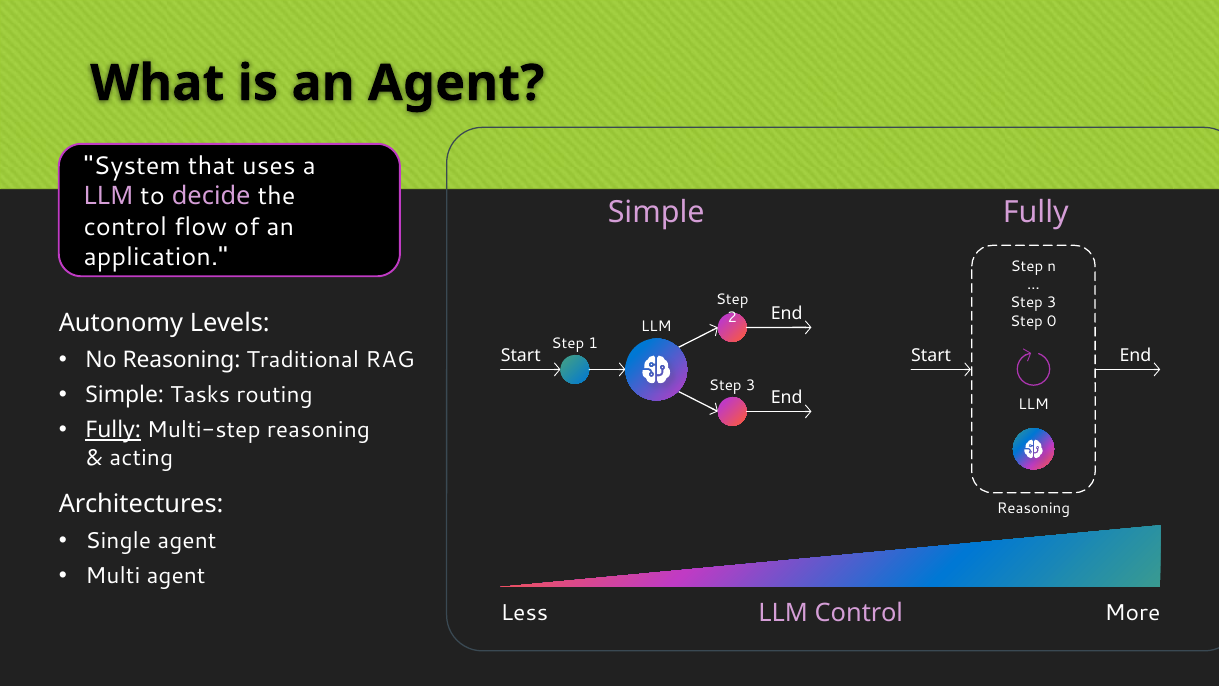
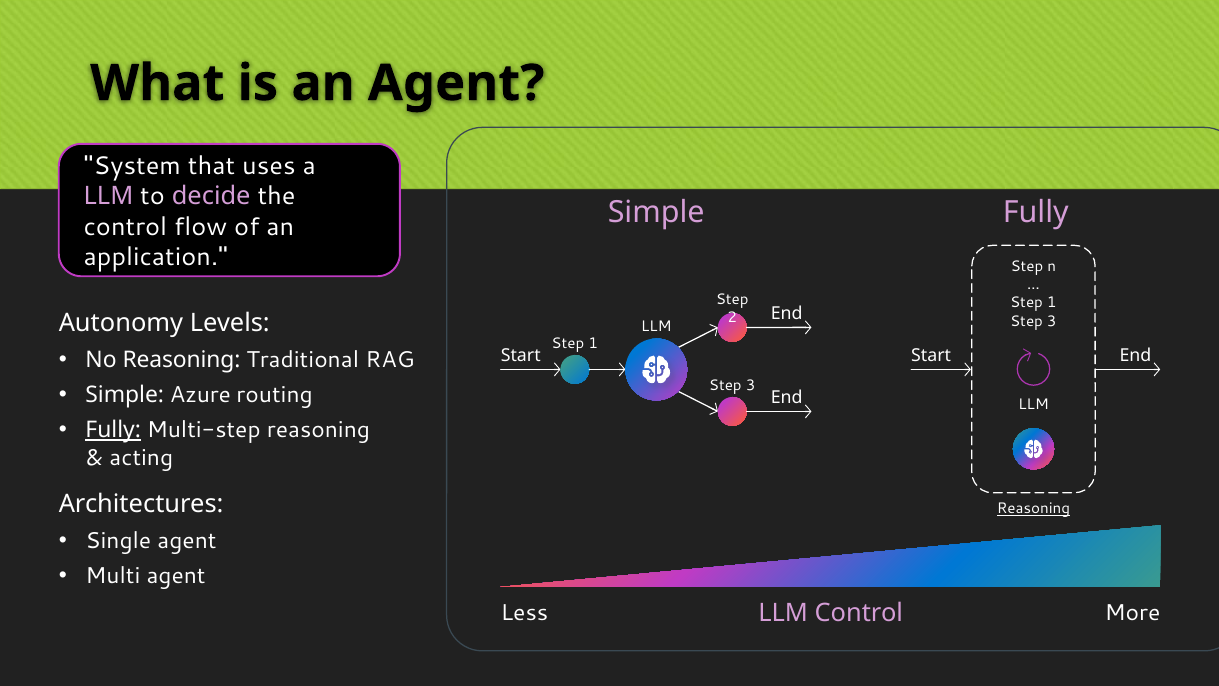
3 at (1052, 303): 3 -> 1
0 at (1052, 321): 0 -> 3
Tasks: Tasks -> Azure
Reasoning at (1033, 508) underline: none -> present
